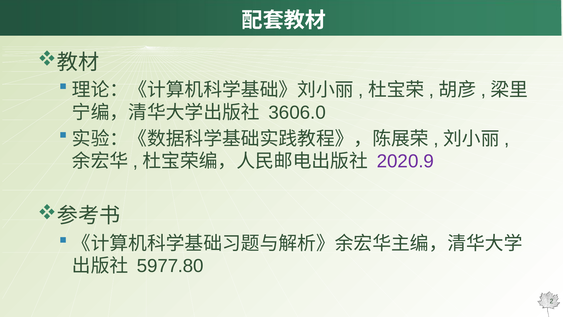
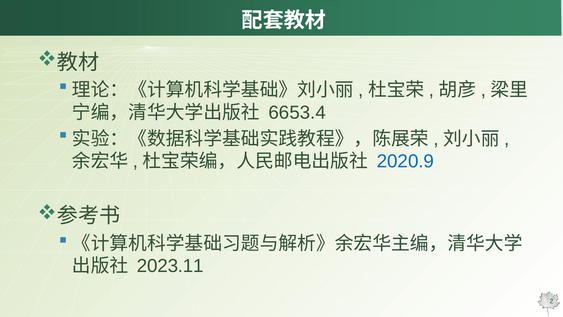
3606.0: 3606.0 -> 6653.4
2020.9 colour: purple -> blue
5977.80: 5977.80 -> 2023.11
